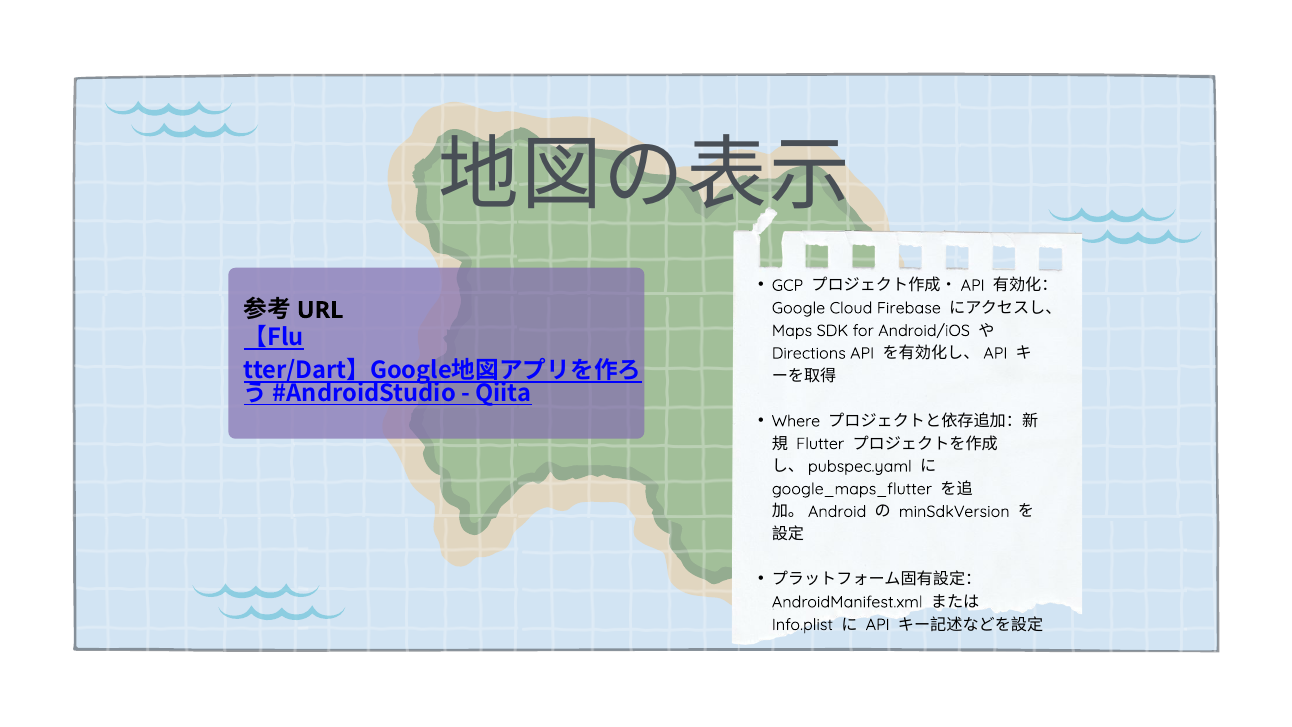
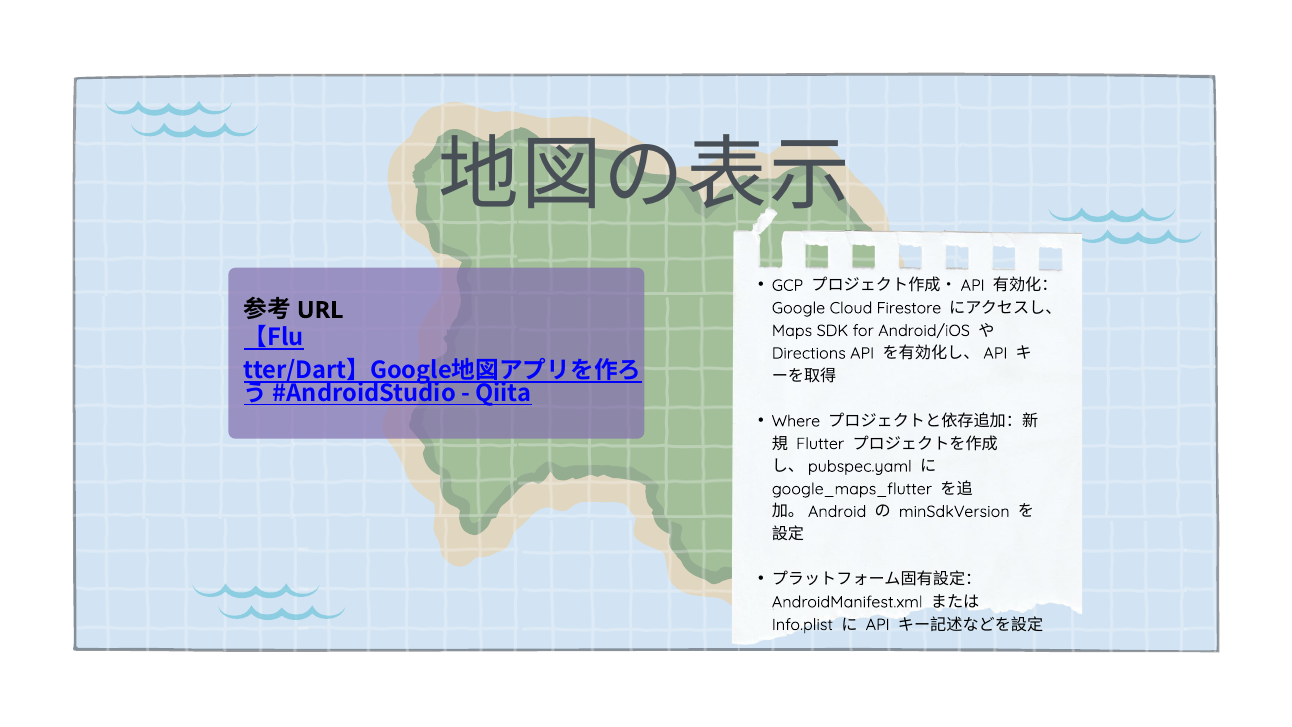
Firebase: Firebase -> Firestore
